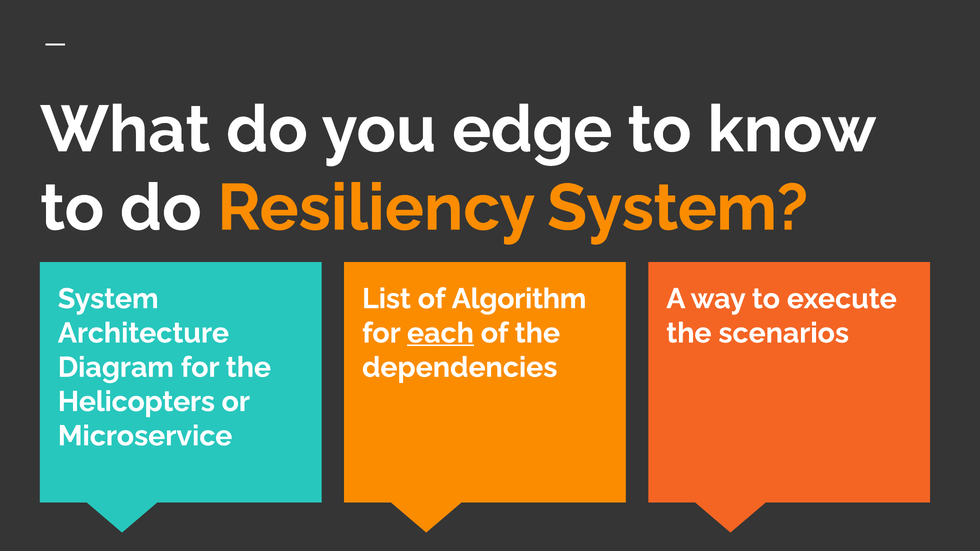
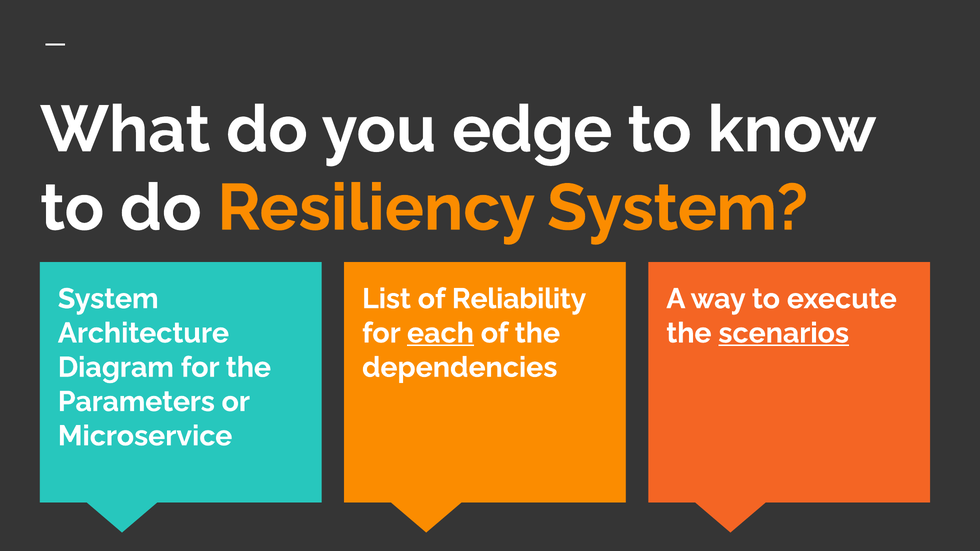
Algorithm: Algorithm -> Reliability
scenarios underline: none -> present
Helicopters: Helicopters -> Parameters
